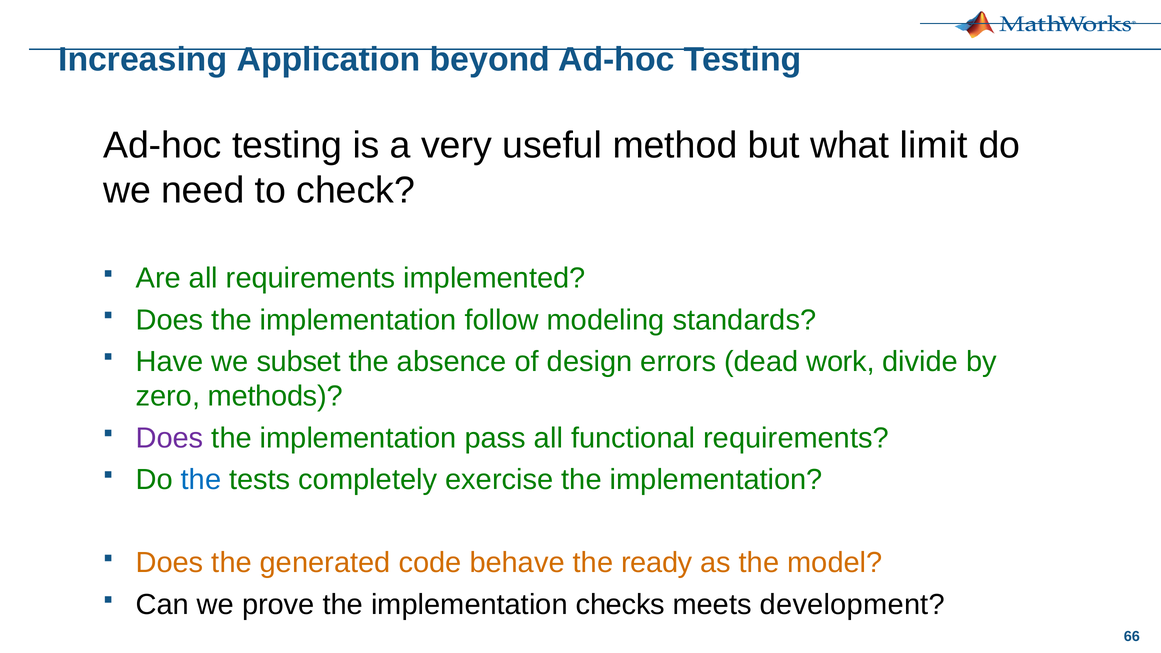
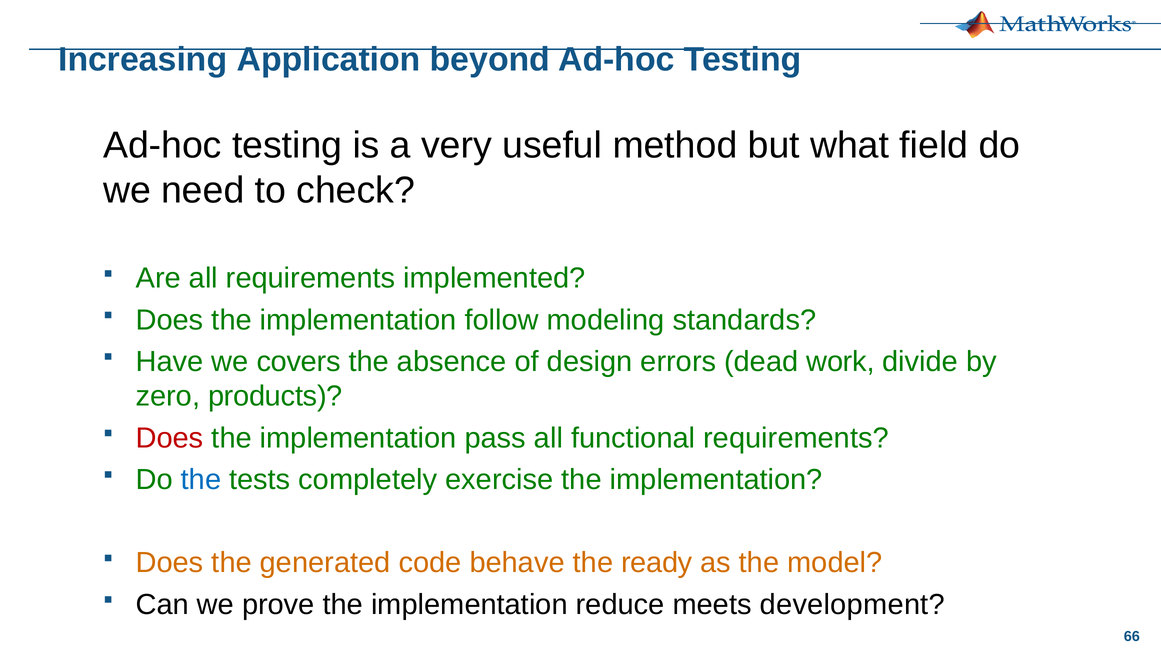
limit: limit -> field
subset: subset -> covers
methods: methods -> products
Does at (170, 438) colour: purple -> red
checks: checks -> reduce
